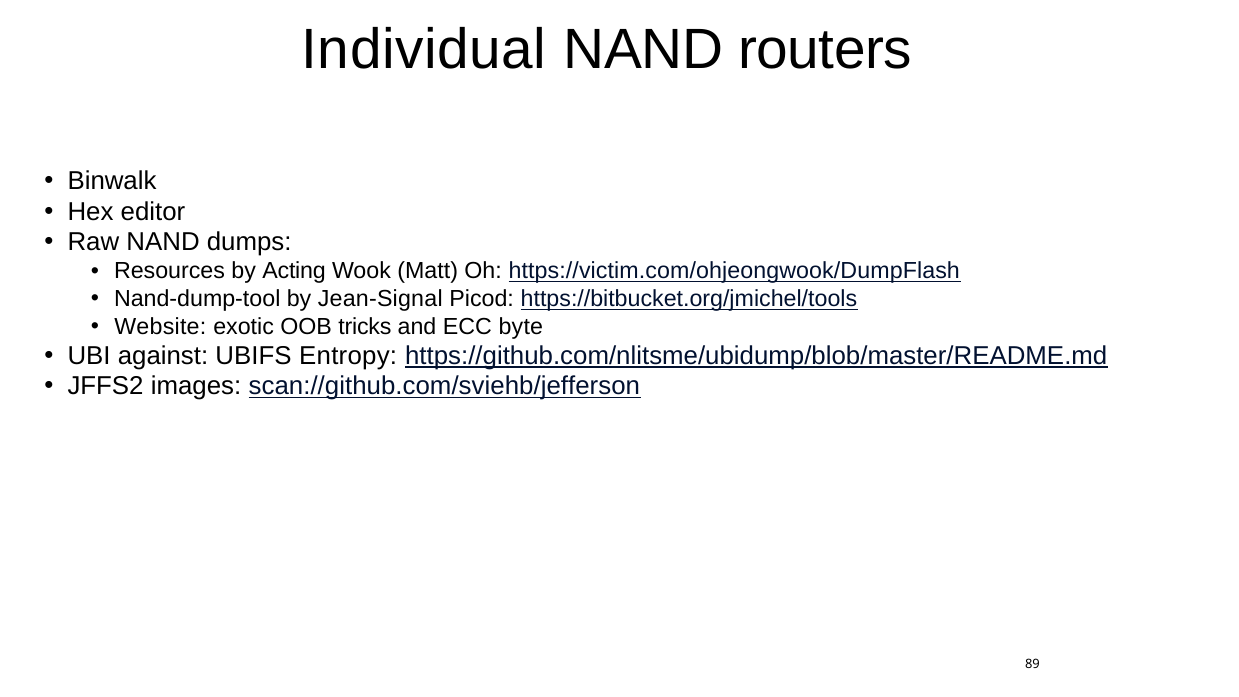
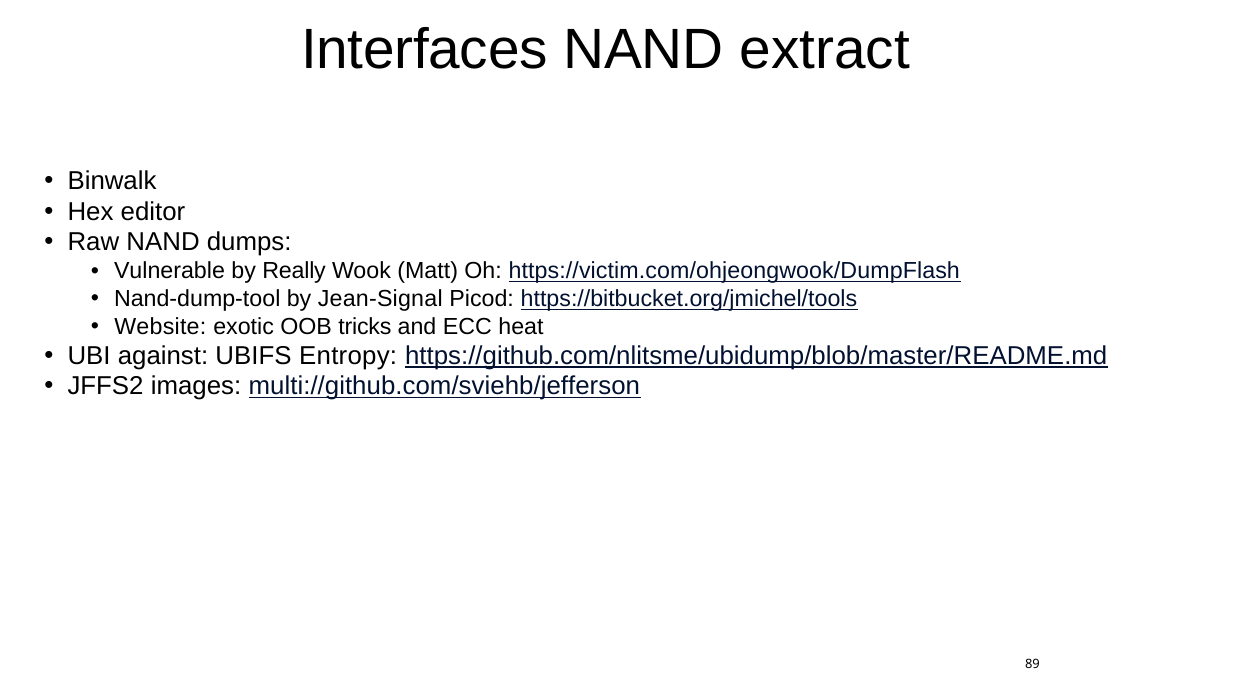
Individual: Individual -> Interfaces
routers: routers -> extract
Resources: Resources -> Vulnerable
Acting: Acting -> Really
byte: byte -> heat
scan://github.com/sviehb/jefferson: scan://github.com/sviehb/jefferson -> multi://github.com/sviehb/jefferson
